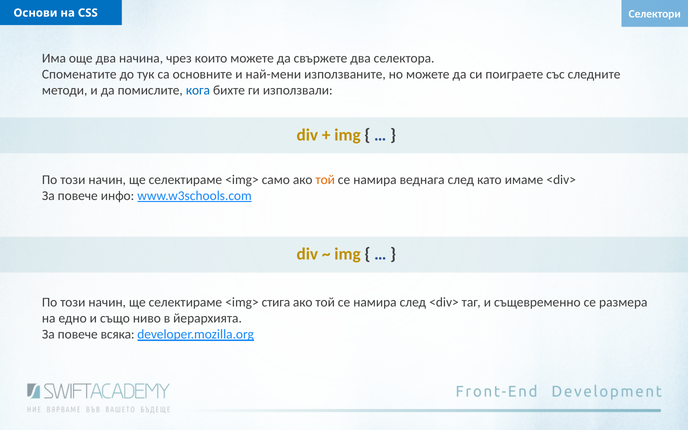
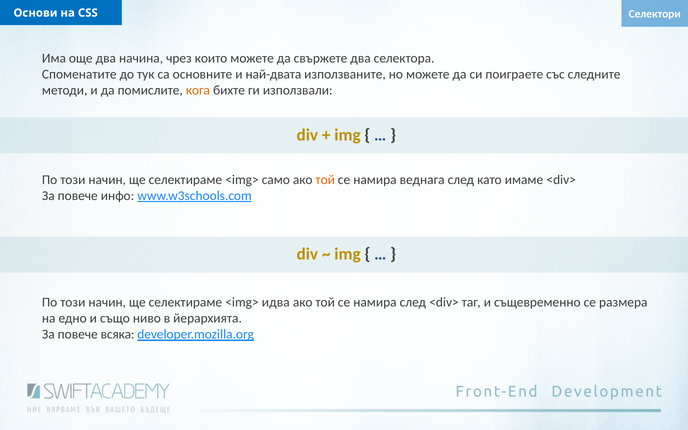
най-мени: най-мени -> най-двата
кога colour: blue -> orange
стига: стига -> идва
